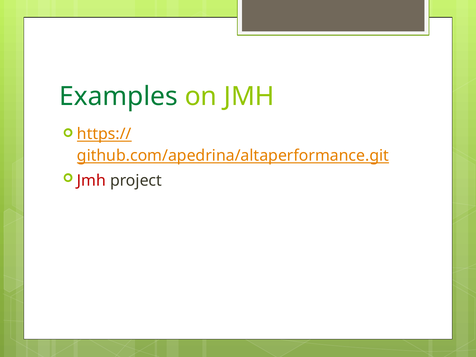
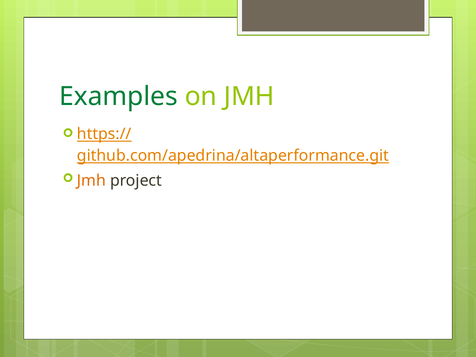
Jmh at (91, 180) colour: red -> orange
